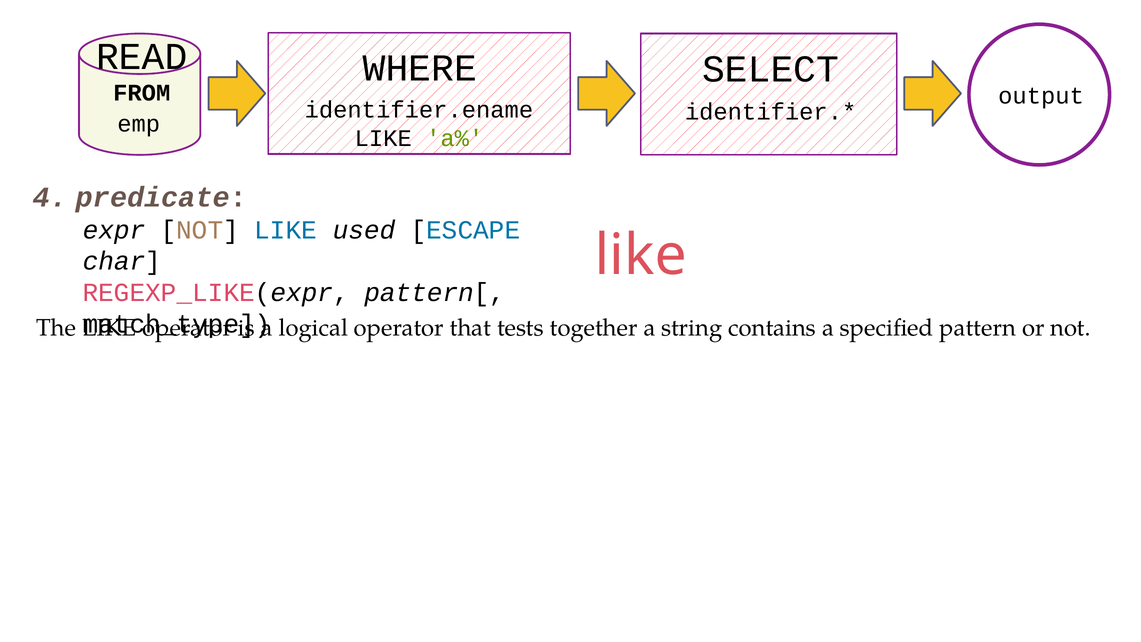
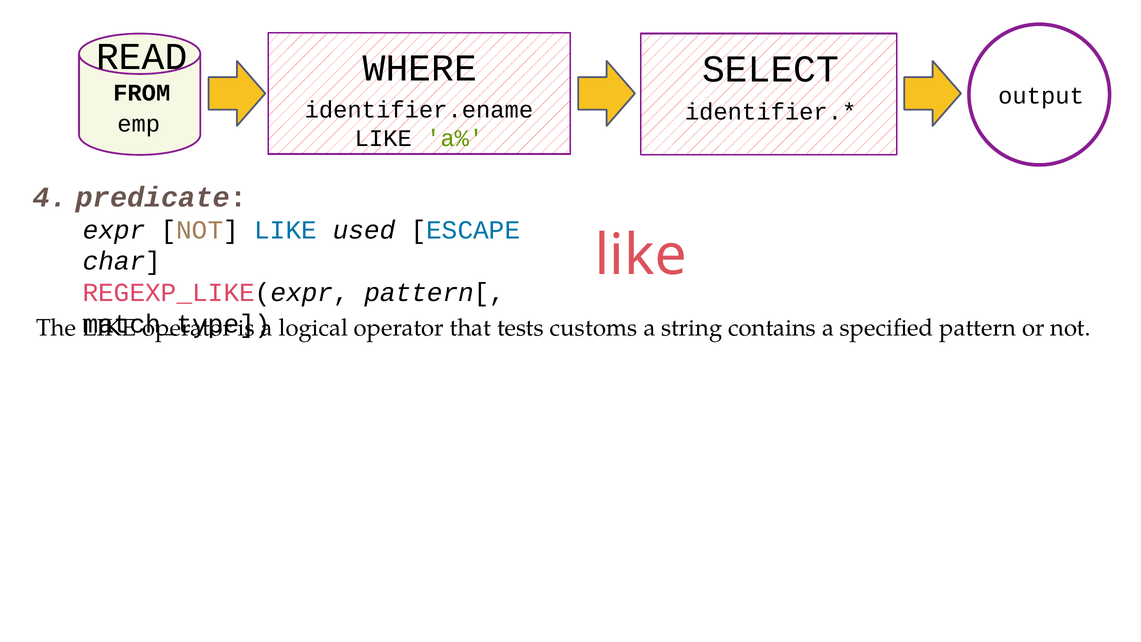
together: together -> customs
